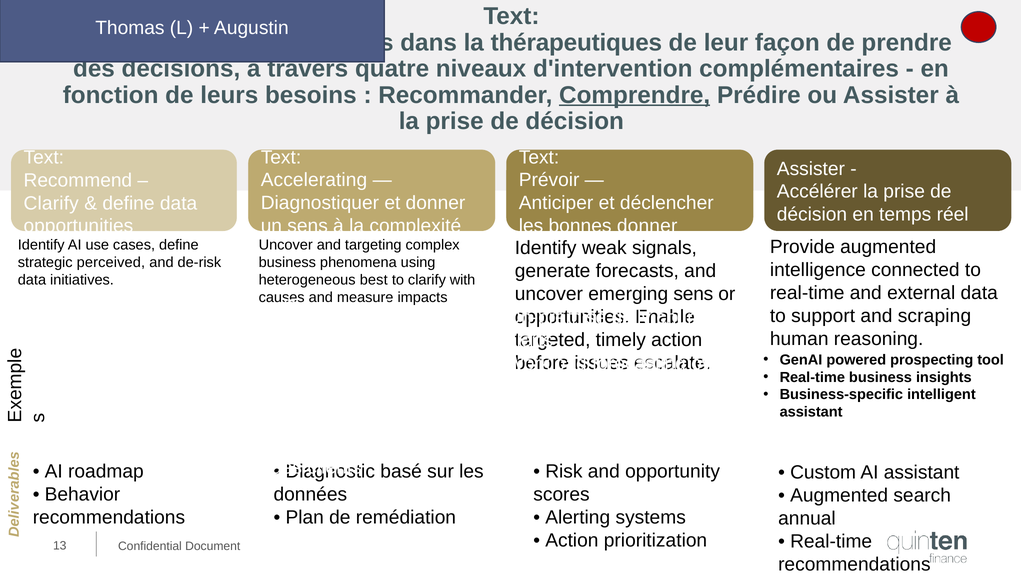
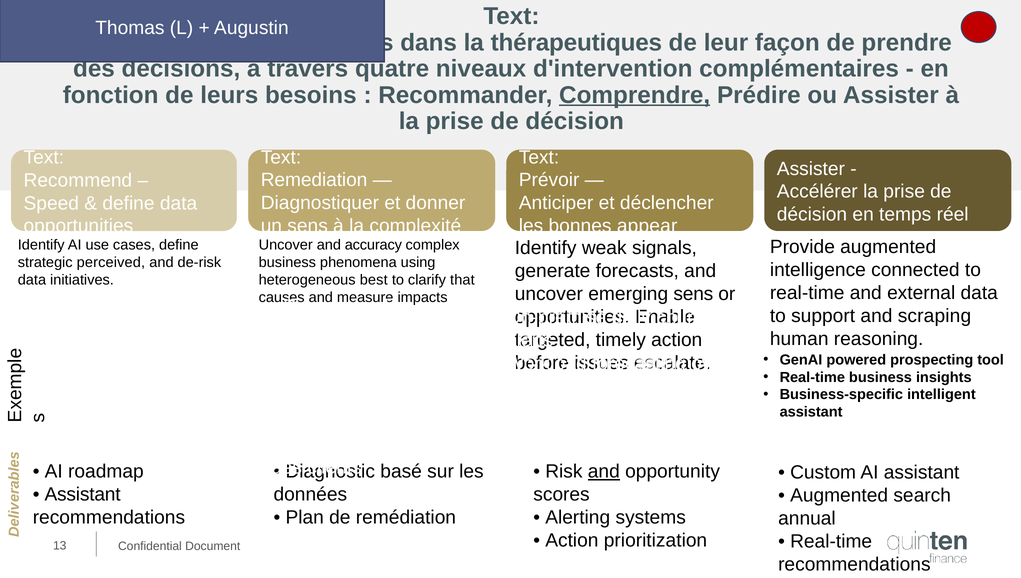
Accelerating: Accelerating -> Remediation
Clarify at (51, 203): Clarify -> Speed
bonnes donner: donner -> appear
targeting: targeting -> accuracy
with: with -> that
and at (604, 471) underline: none -> present
Behavior at (82, 494): Behavior -> Assistant
